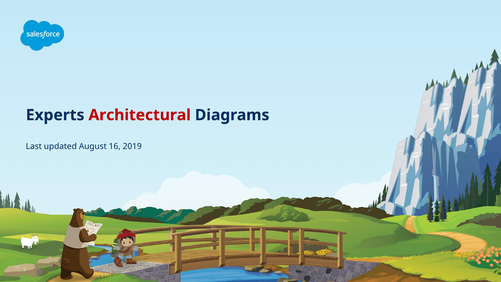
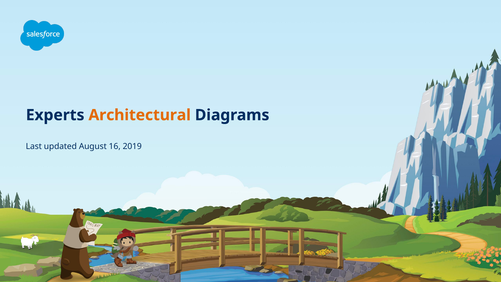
Architectural colour: red -> orange
